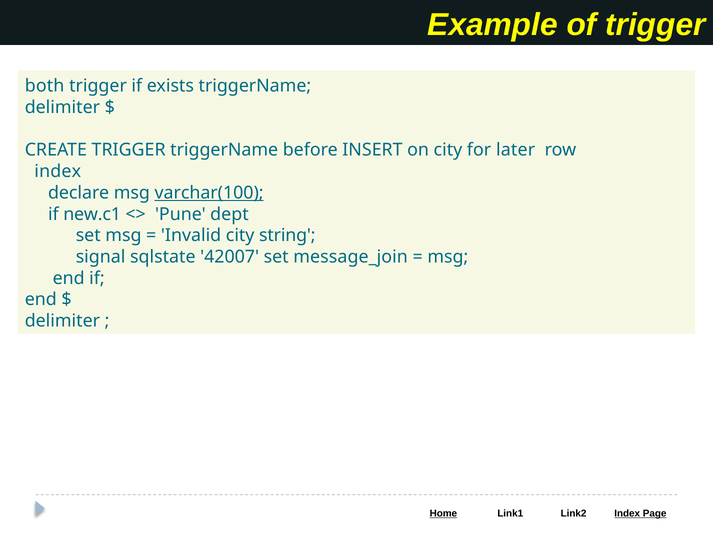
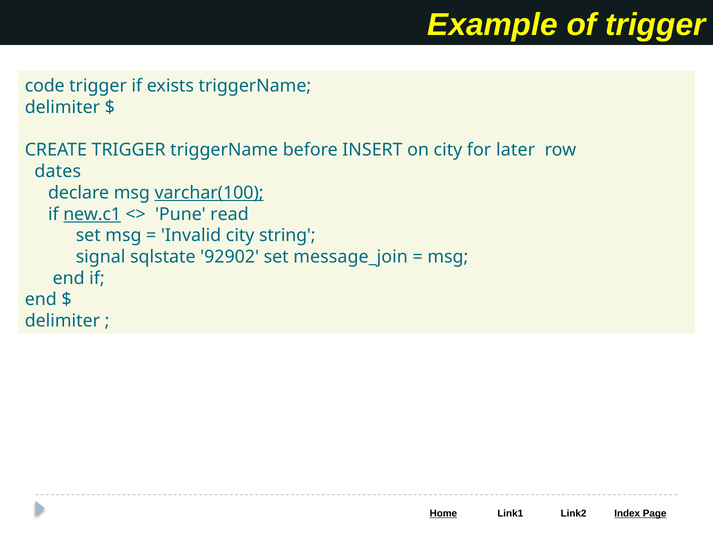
both: both -> code
index at (58, 172): index -> dates
new.c1 underline: none -> present
dept: dept -> read
42007: 42007 -> 92902
